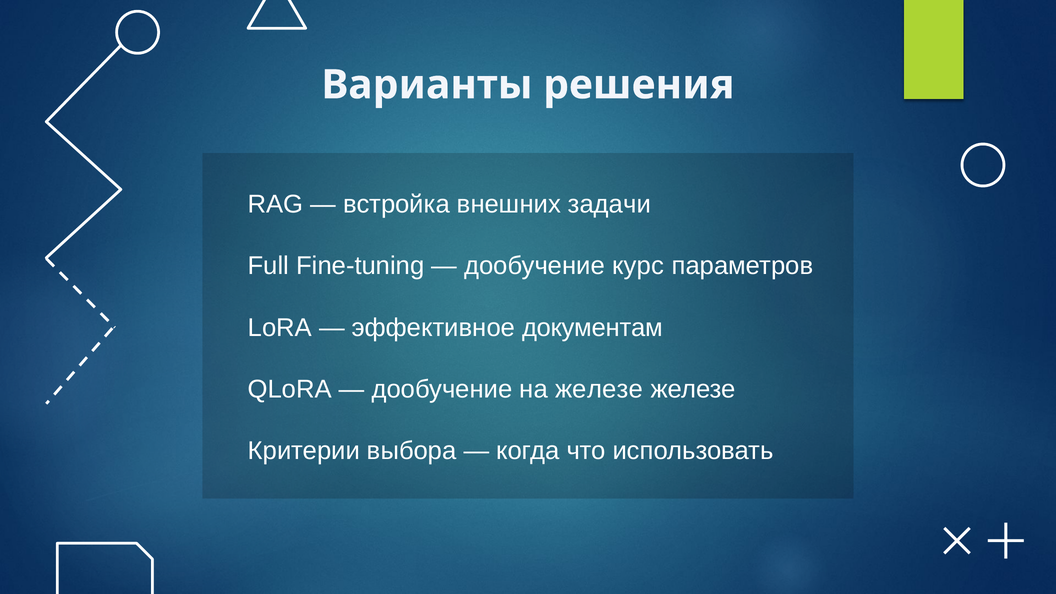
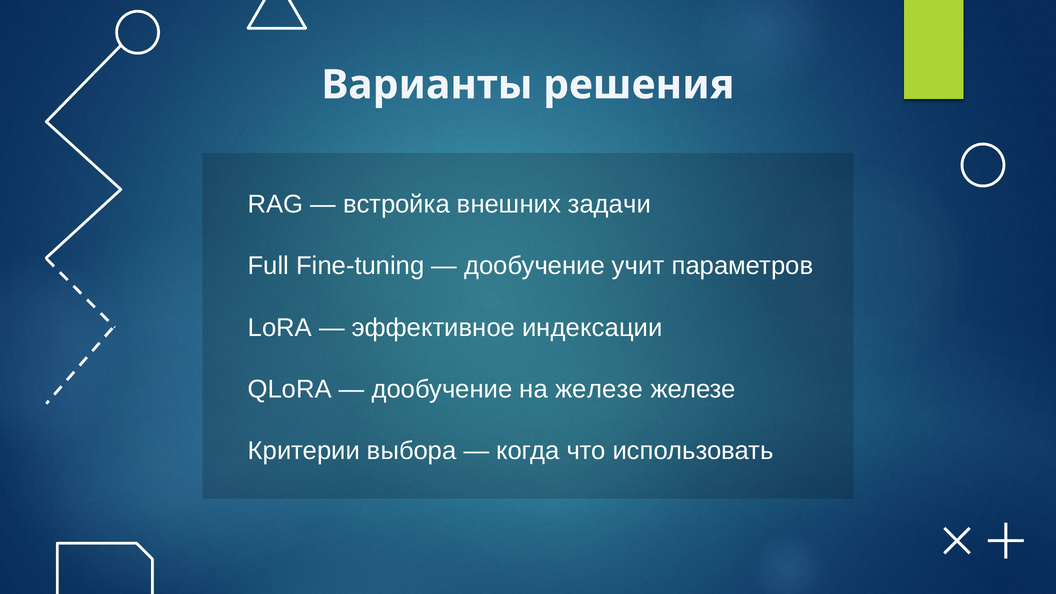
курс: курс -> учит
документам: документам -> индексации
